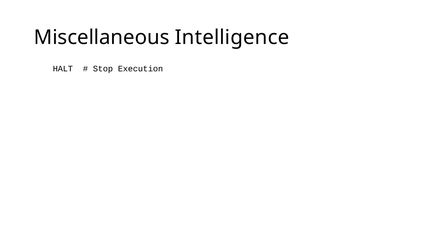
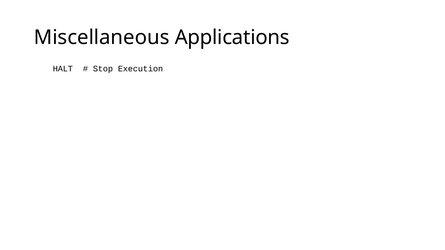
Intelligence: Intelligence -> Applications
